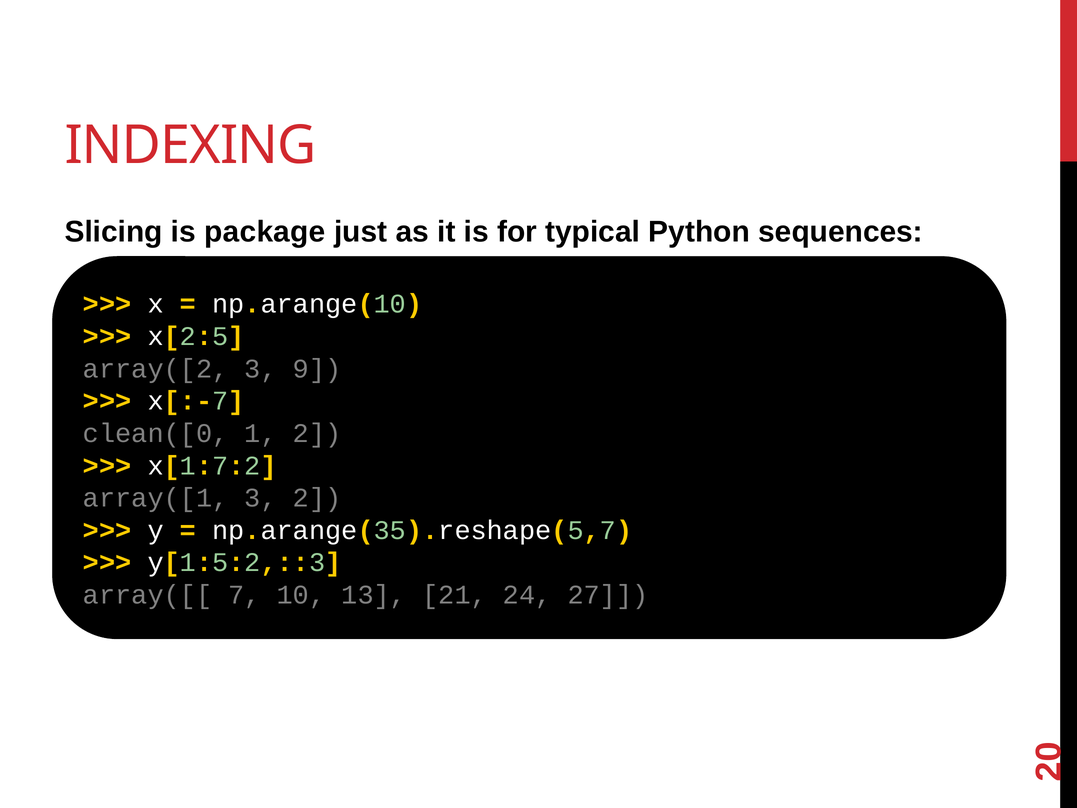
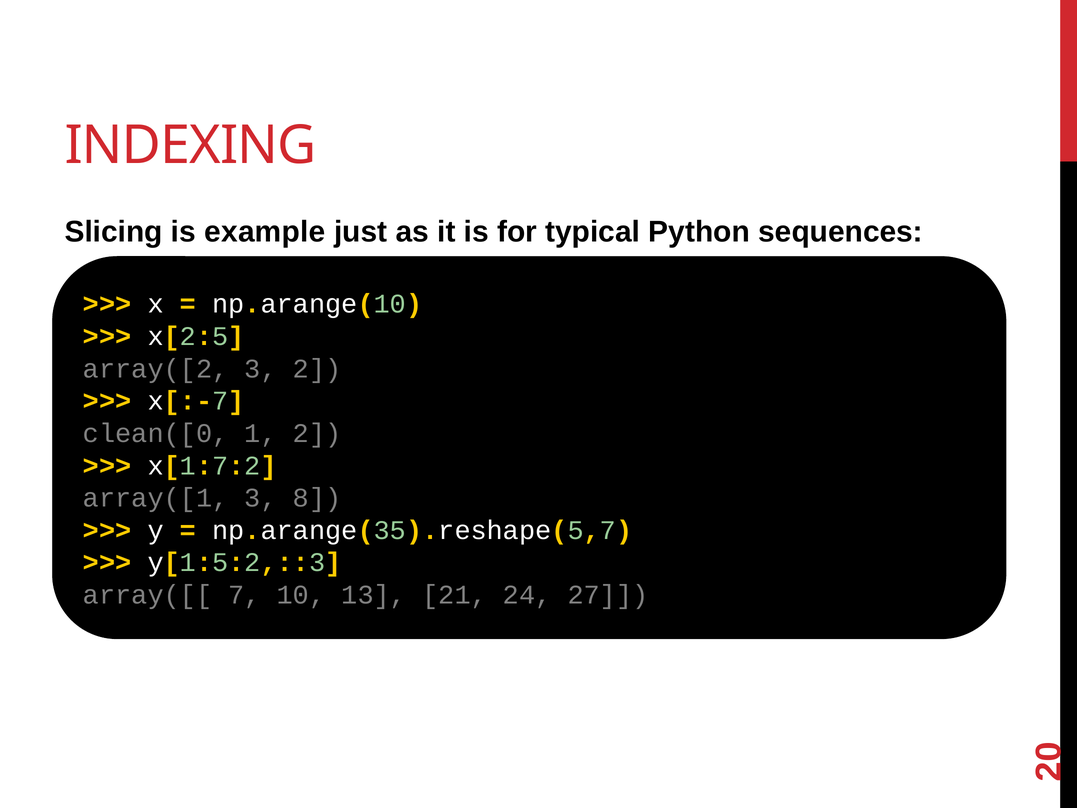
package: package -> example
3 9: 9 -> 2
3 2: 2 -> 8
